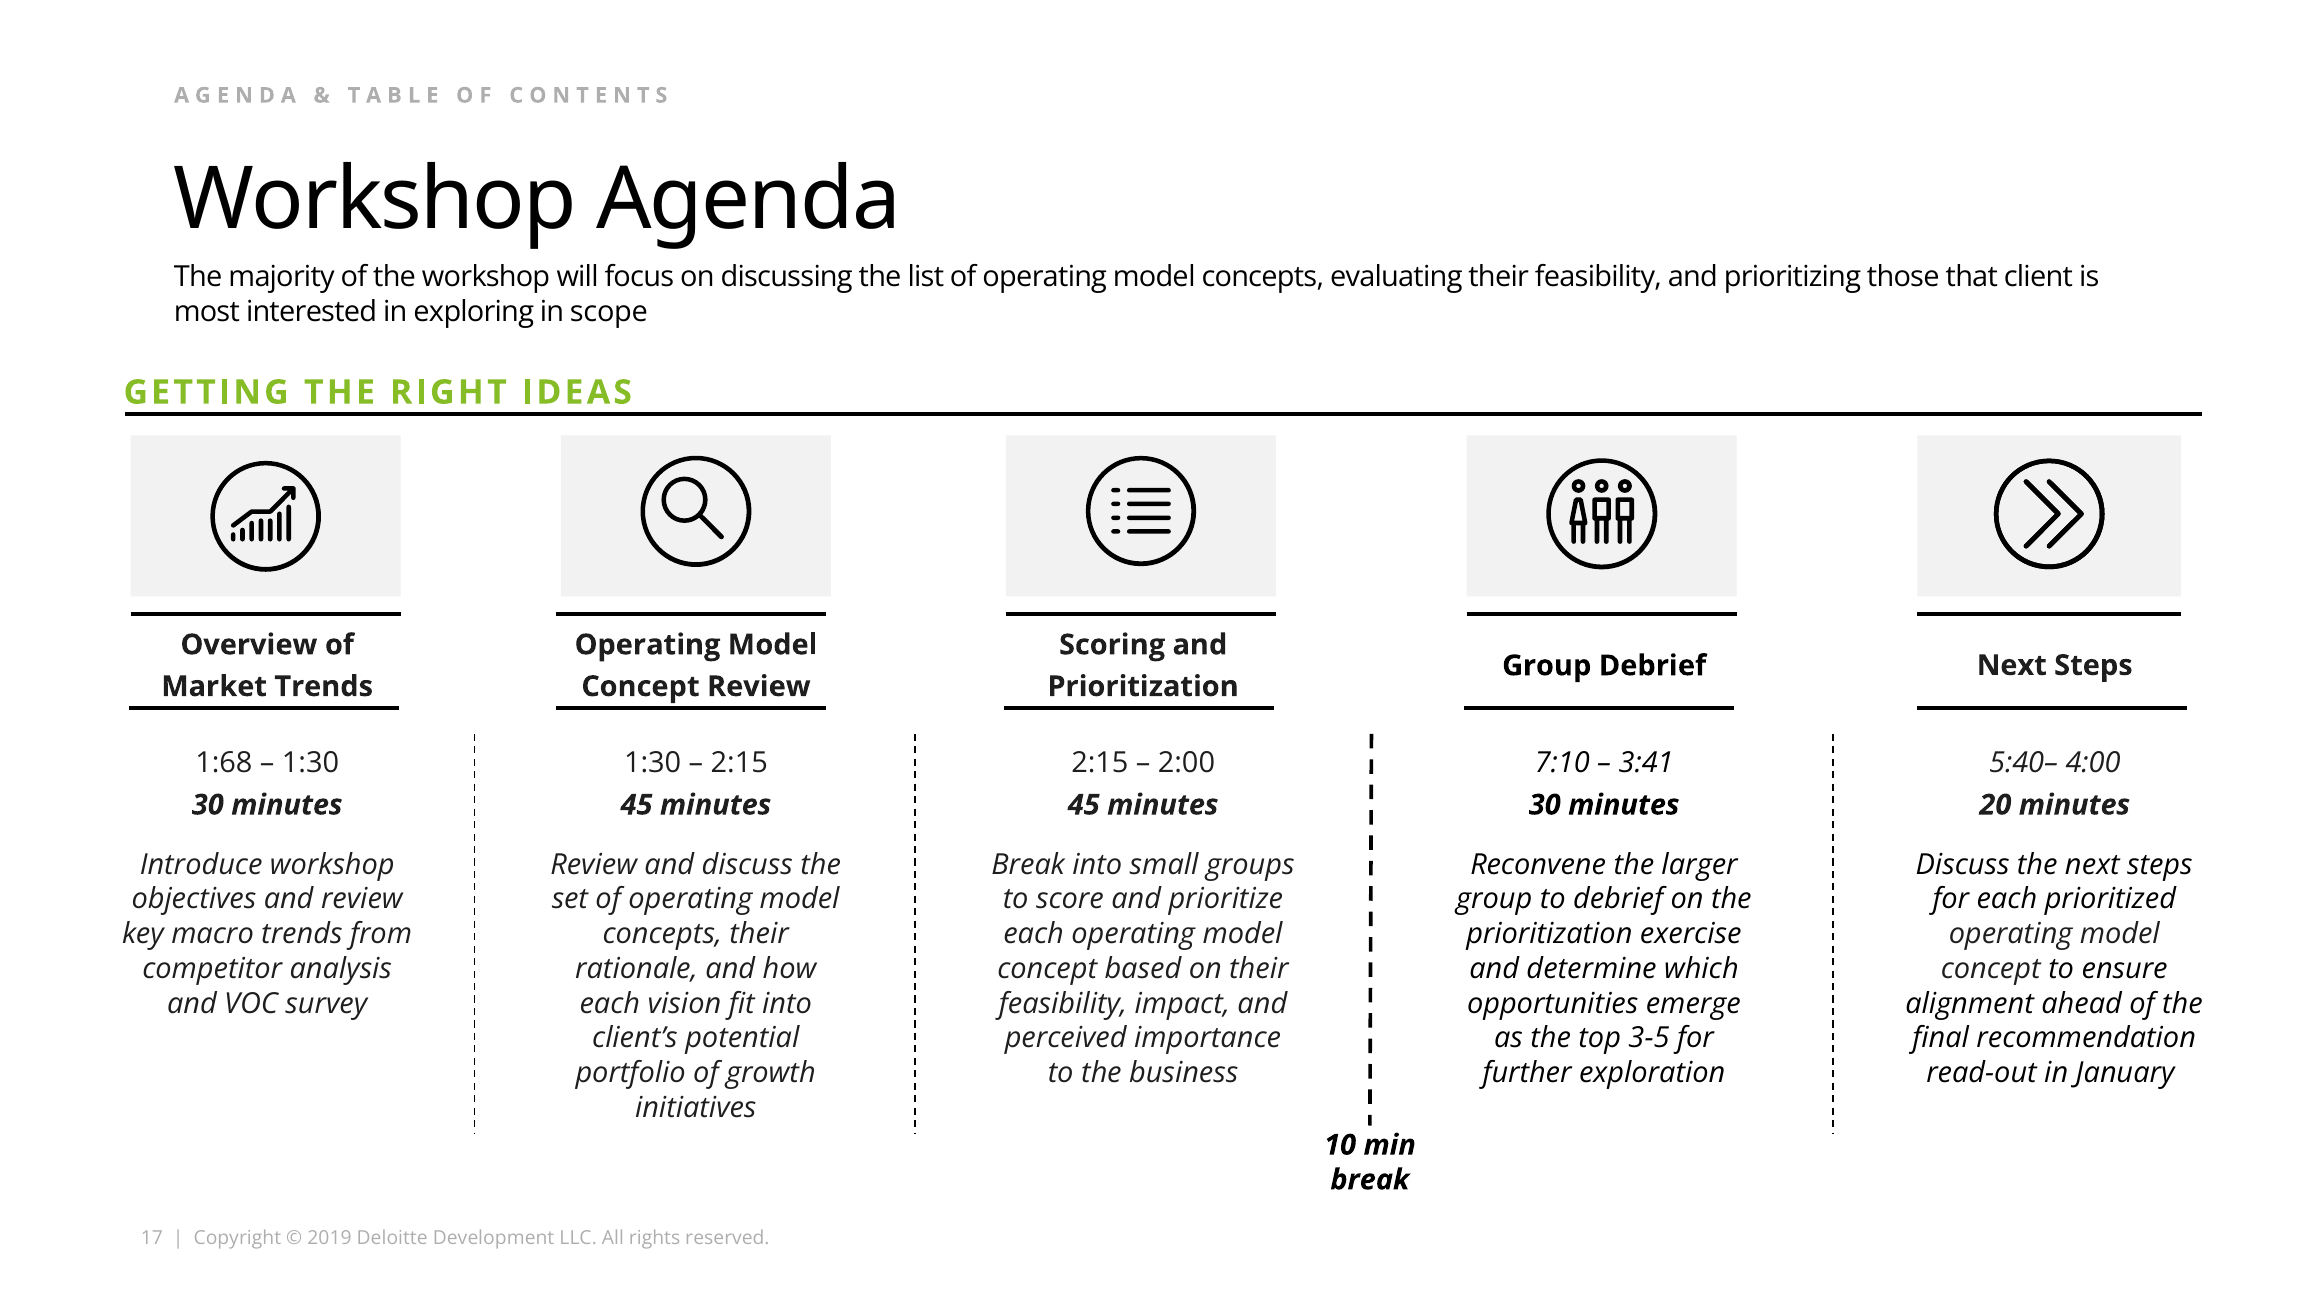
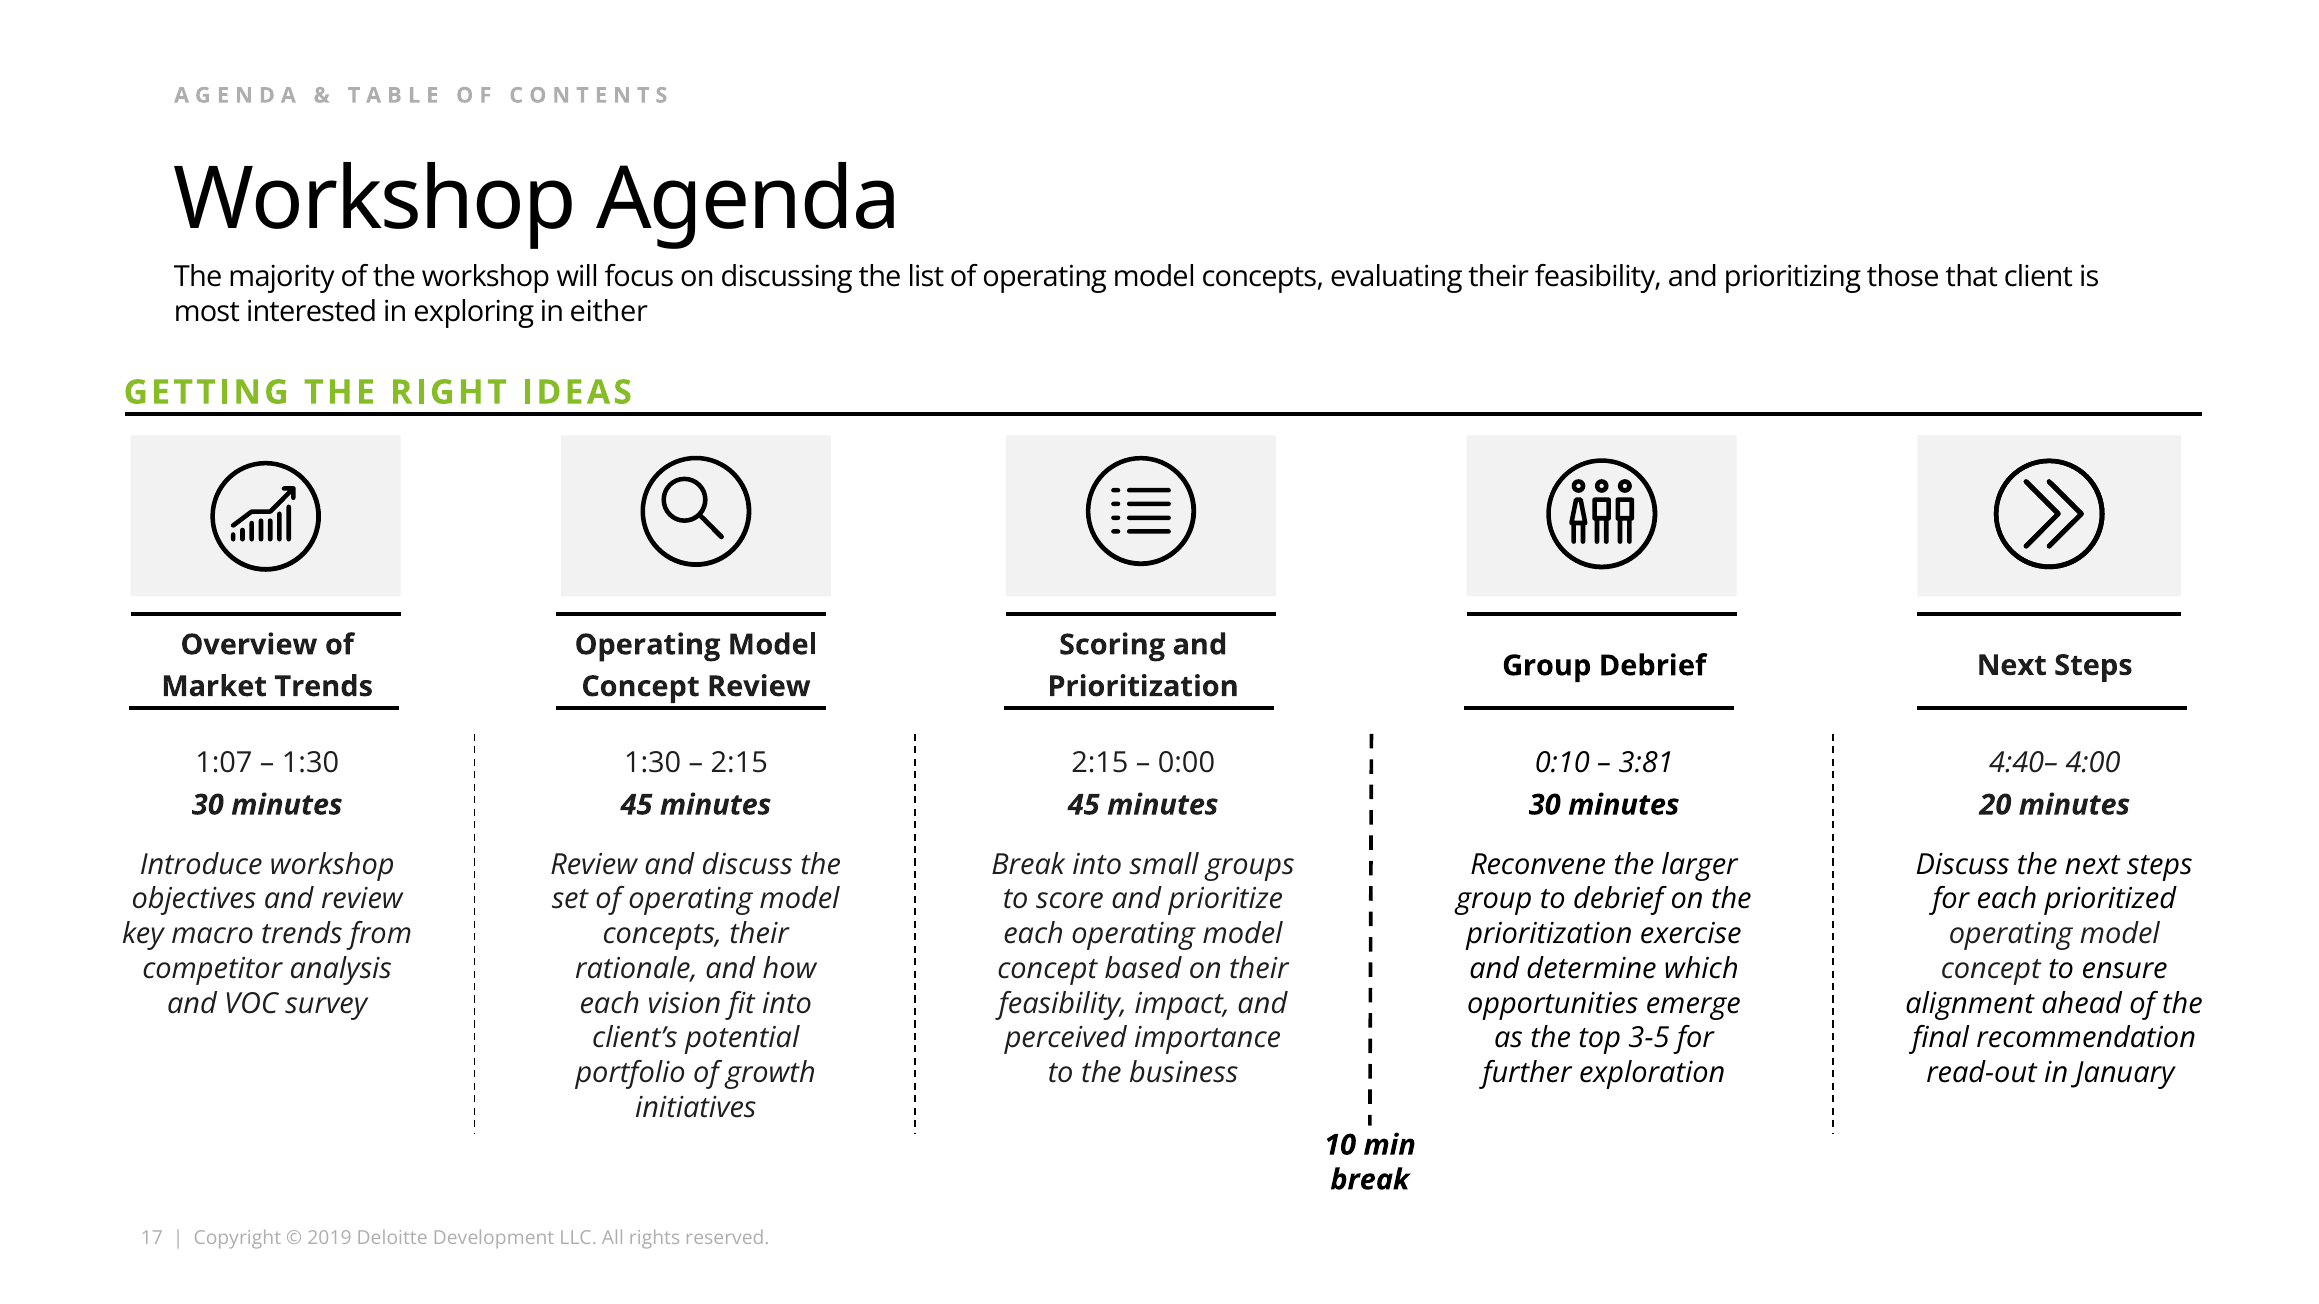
scope: scope -> either
1:68: 1:68 -> 1:07
2:00: 2:00 -> 0:00
7:10: 7:10 -> 0:10
3:41: 3:41 -> 3:81
5:40–: 5:40– -> 4:40–
